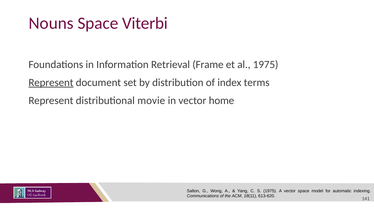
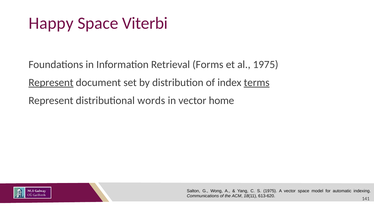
Nouns: Nouns -> Happy
Frame: Frame -> Forms
terms underline: none -> present
movie: movie -> words
